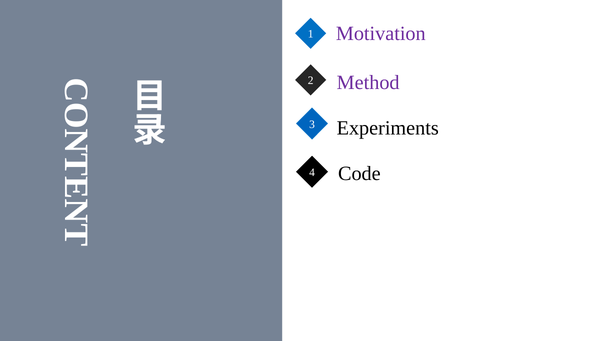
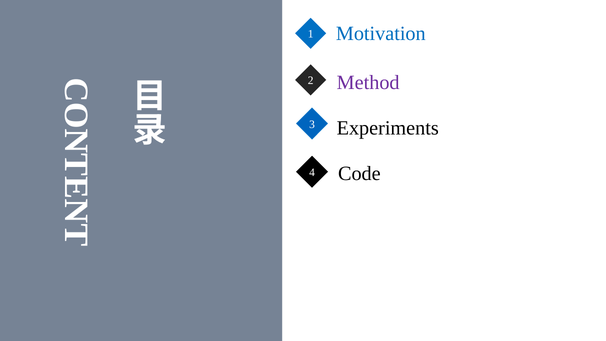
Motivation colour: purple -> blue
